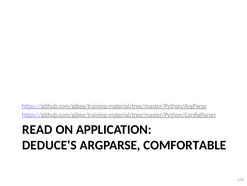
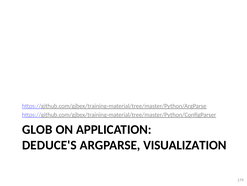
READ: READ -> GLOB
COMFORTABLE: COMFORTABLE -> VISUALIZATION
